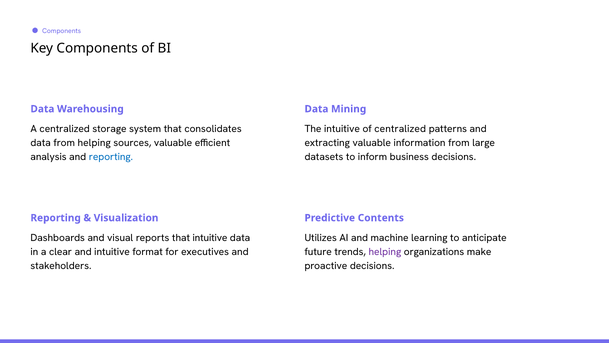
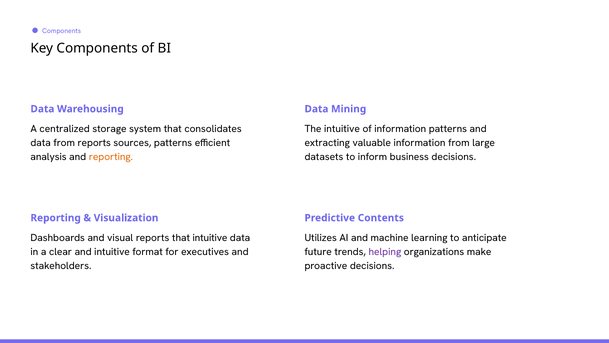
of centralized: centralized -> information
from helping: helping -> reports
sources valuable: valuable -> patterns
reporting at (111, 157) colour: blue -> orange
